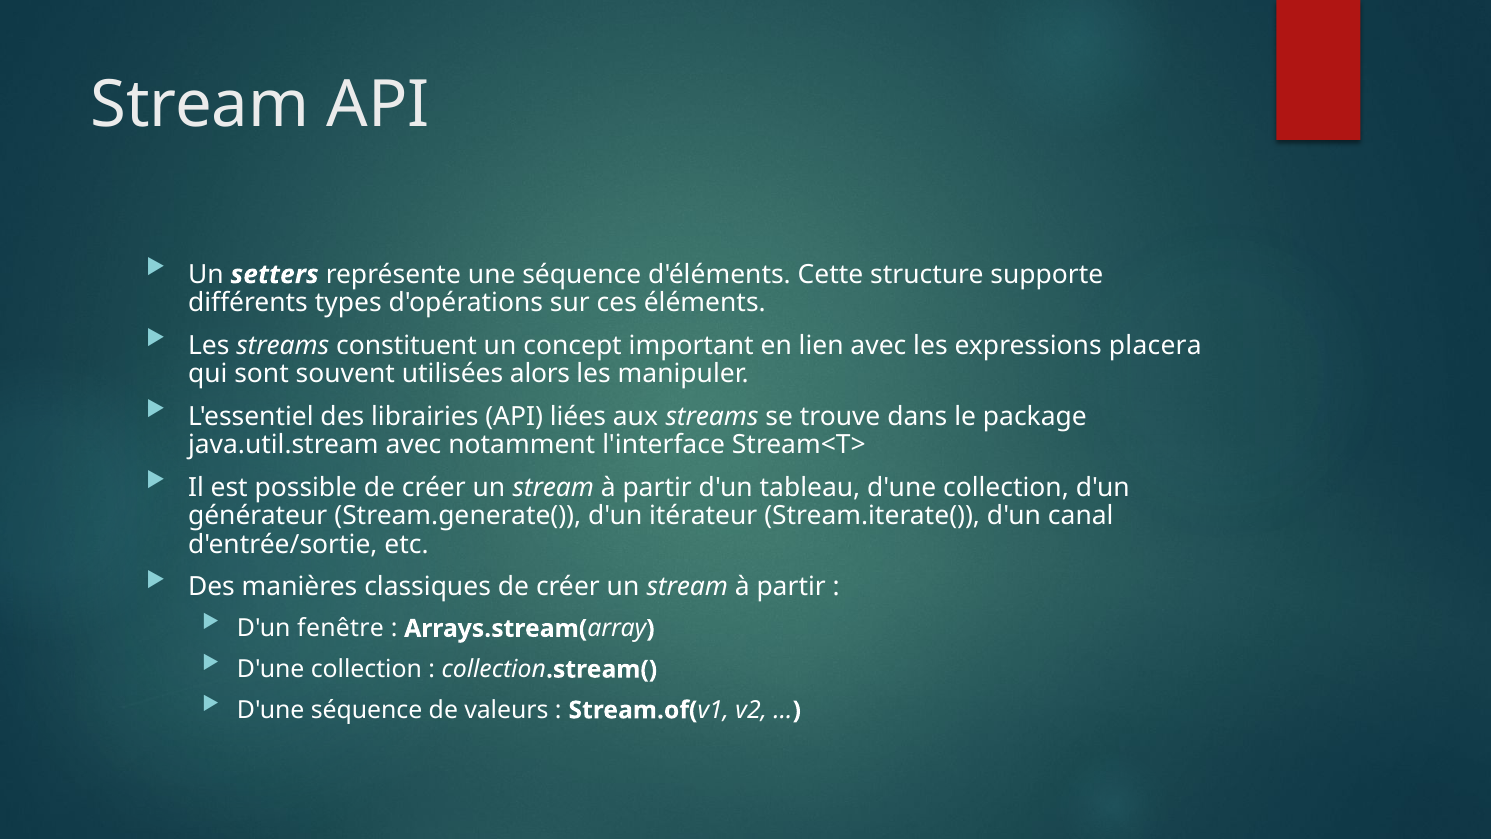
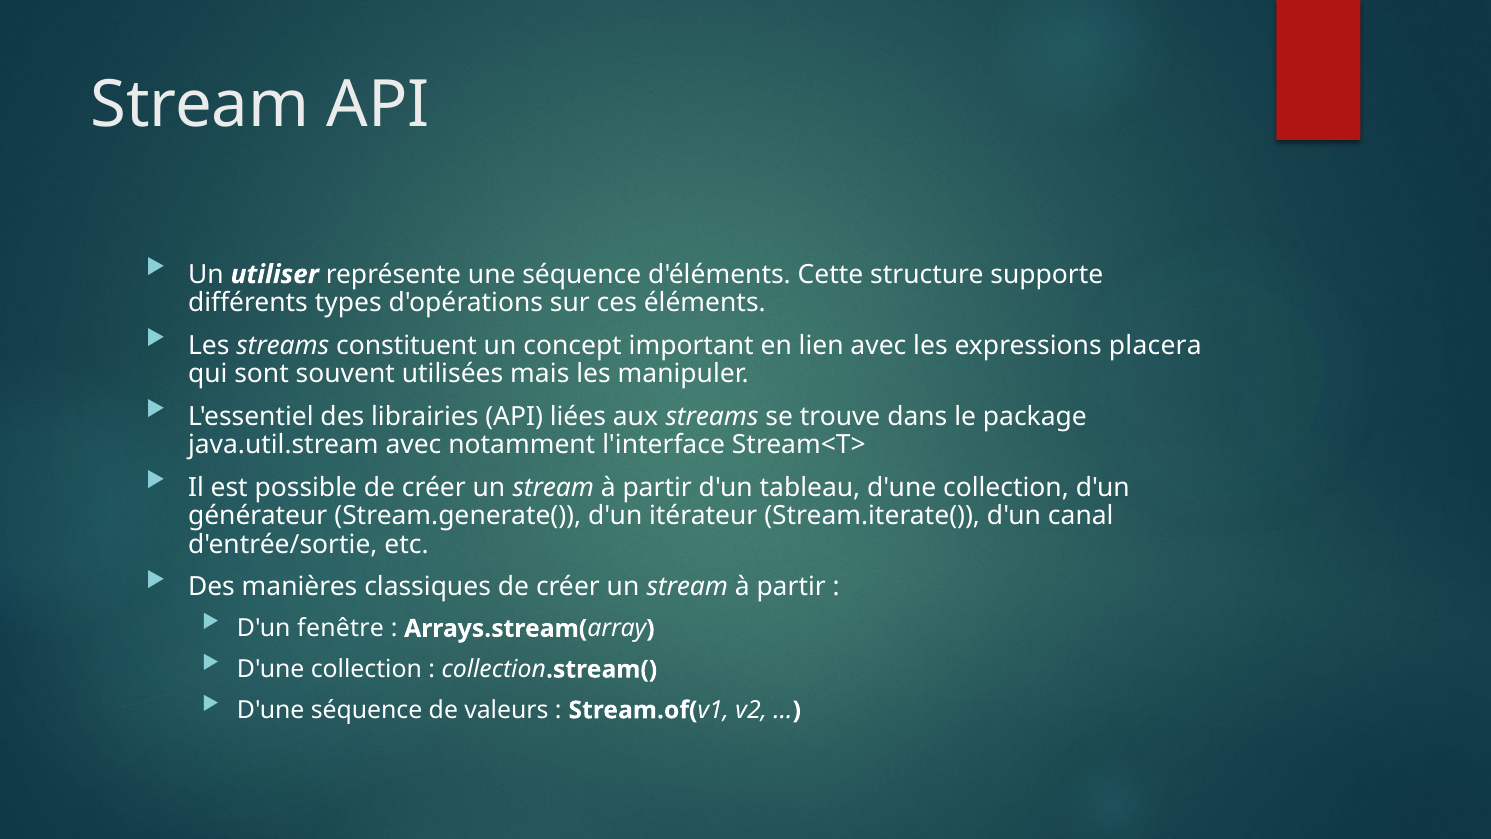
setters: setters -> utiliser
alors: alors -> mais
